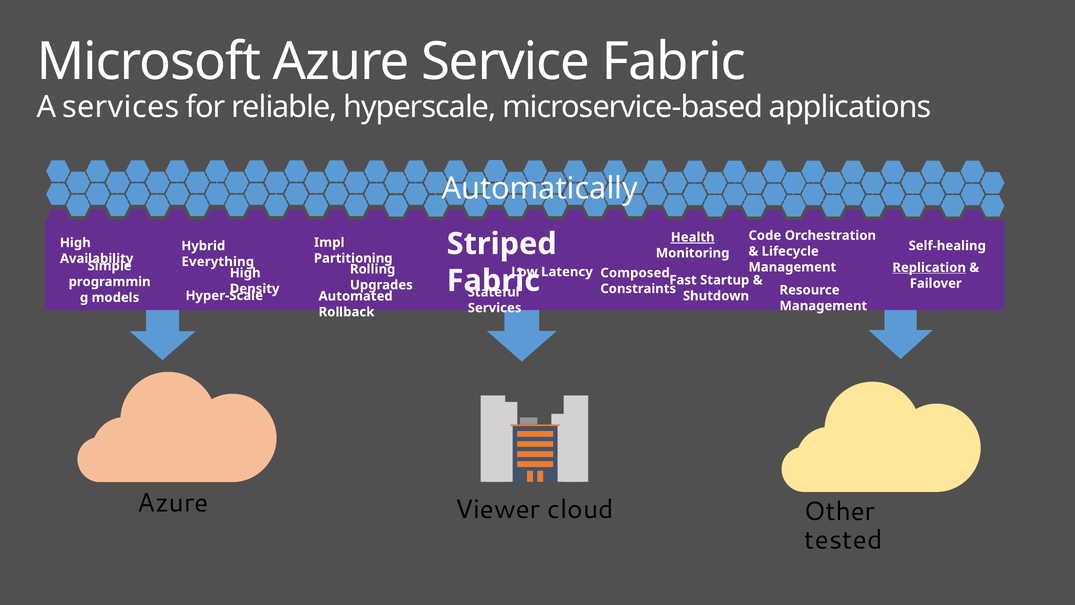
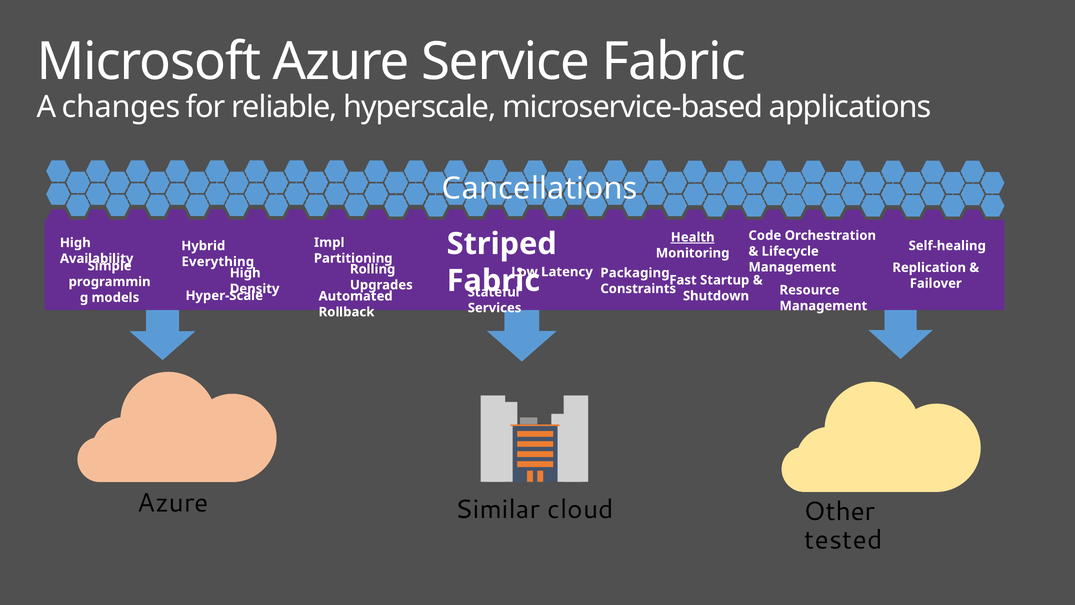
A services: services -> changes
Automatically: Automatically -> Cancellations
Replication underline: present -> none
Composed: Composed -> Packaging
Viewer: Viewer -> Similar
